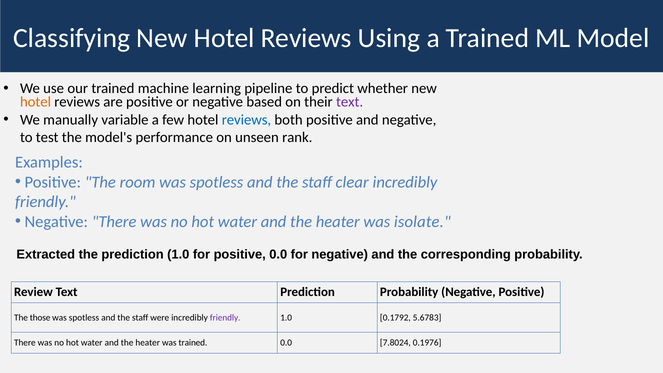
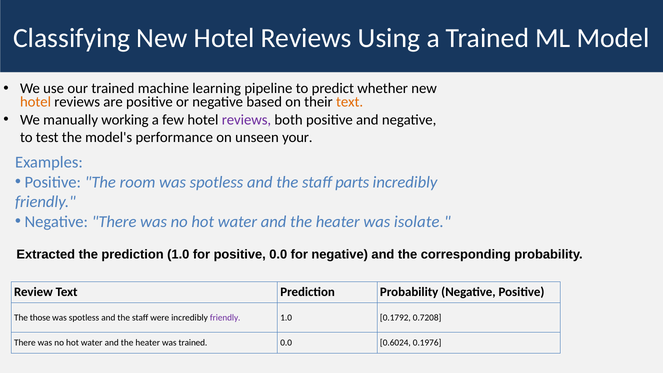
text at (350, 102) colour: purple -> orange
variable: variable -> working
reviews at (246, 120) colour: blue -> purple
rank: rank -> your
clear: clear -> parts
5.6783: 5.6783 -> 0.7208
7.8024: 7.8024 -> 0.6024
